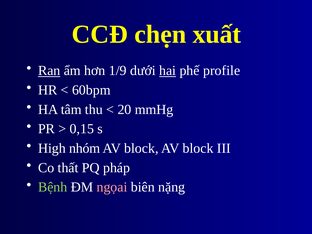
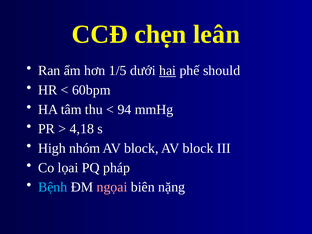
xuất: xuất -> leân
Ran underline: present -> none
1/9: 1/9 -> 1/5
profile: profile -> should
20: 20 -> 94
0,15: 0,15 -> 4,18
thất: thất -> lọai
Bệnh colour: light green -> light blue
